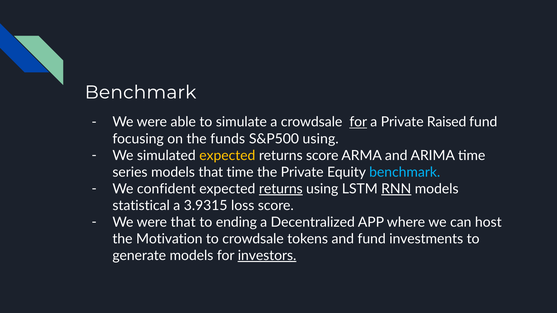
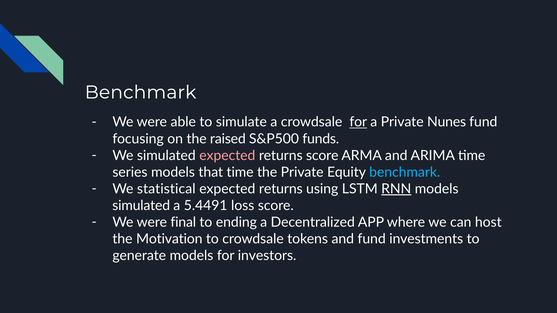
Raised: Raised -> Nunes
funds: funds -> raised
S&P500 using: using -> funds
expected at (227, 156) colour: yellow -> pink
confident: confident -> statistical
returns at (281, 189) underline: present -> none
statistical at (141, 206): statistical -> simulated
3.9315: 3.9315 -> 5.4491
were that: that -> final
investors underline: present -> none
